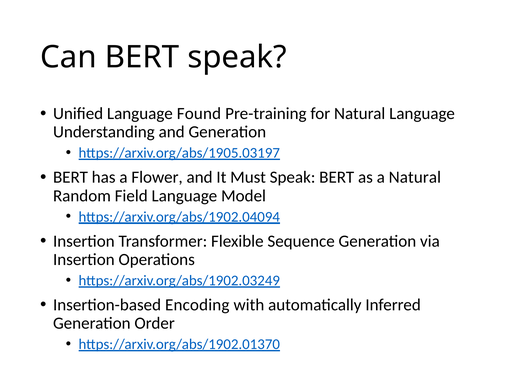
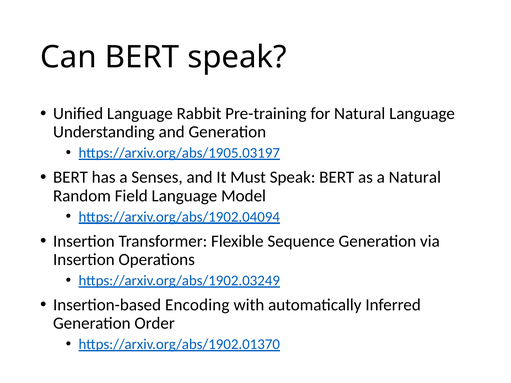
Found: Found -> Rabbit
Flower: Flower -> Senses
